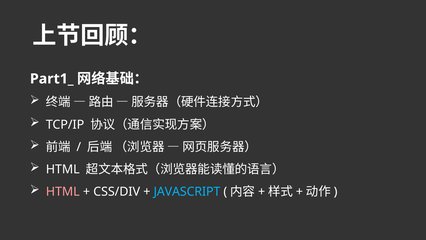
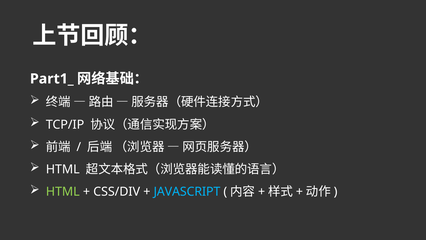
HTML at (63, 191) colour: pink -> light green
